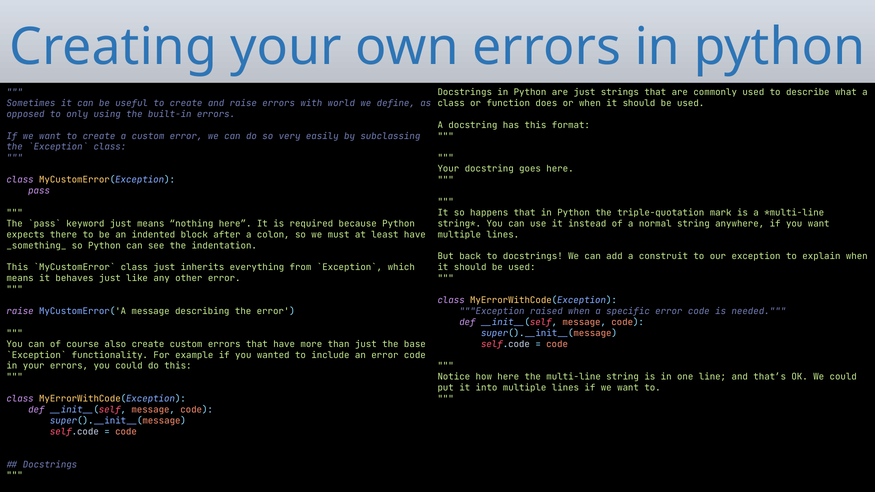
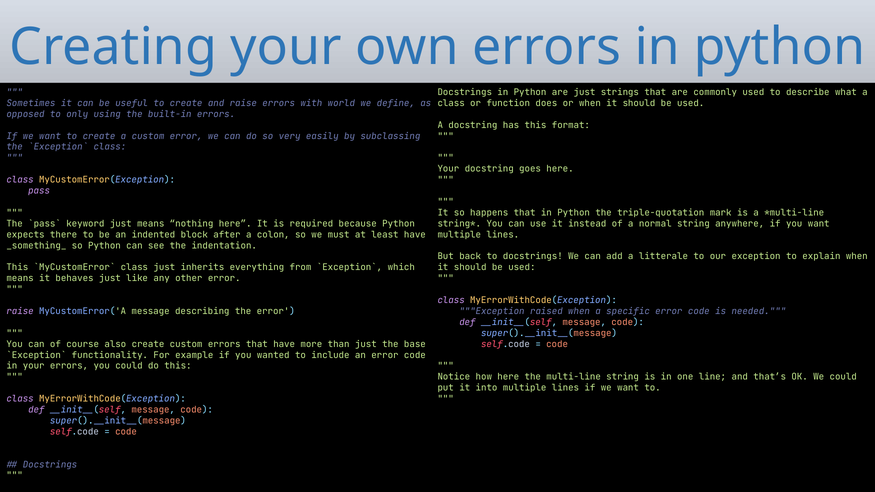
construit: construit -> litterale
